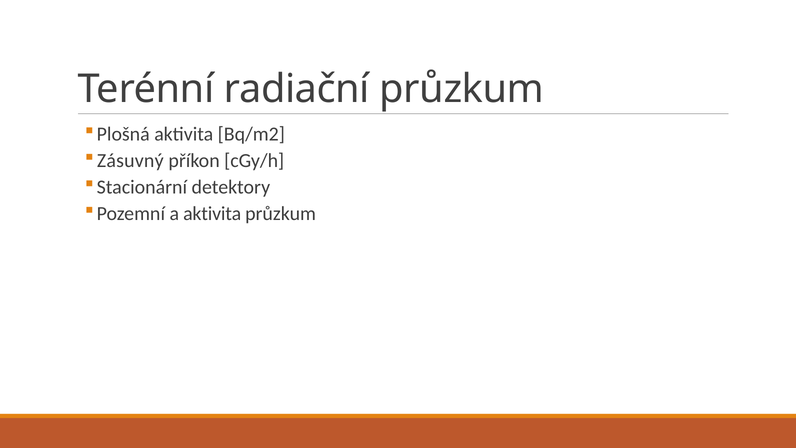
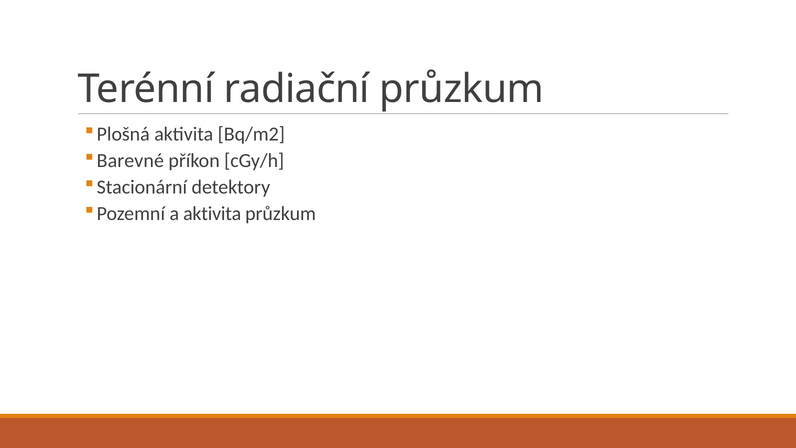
Zásuvný: Zásuvný -> Barevné
